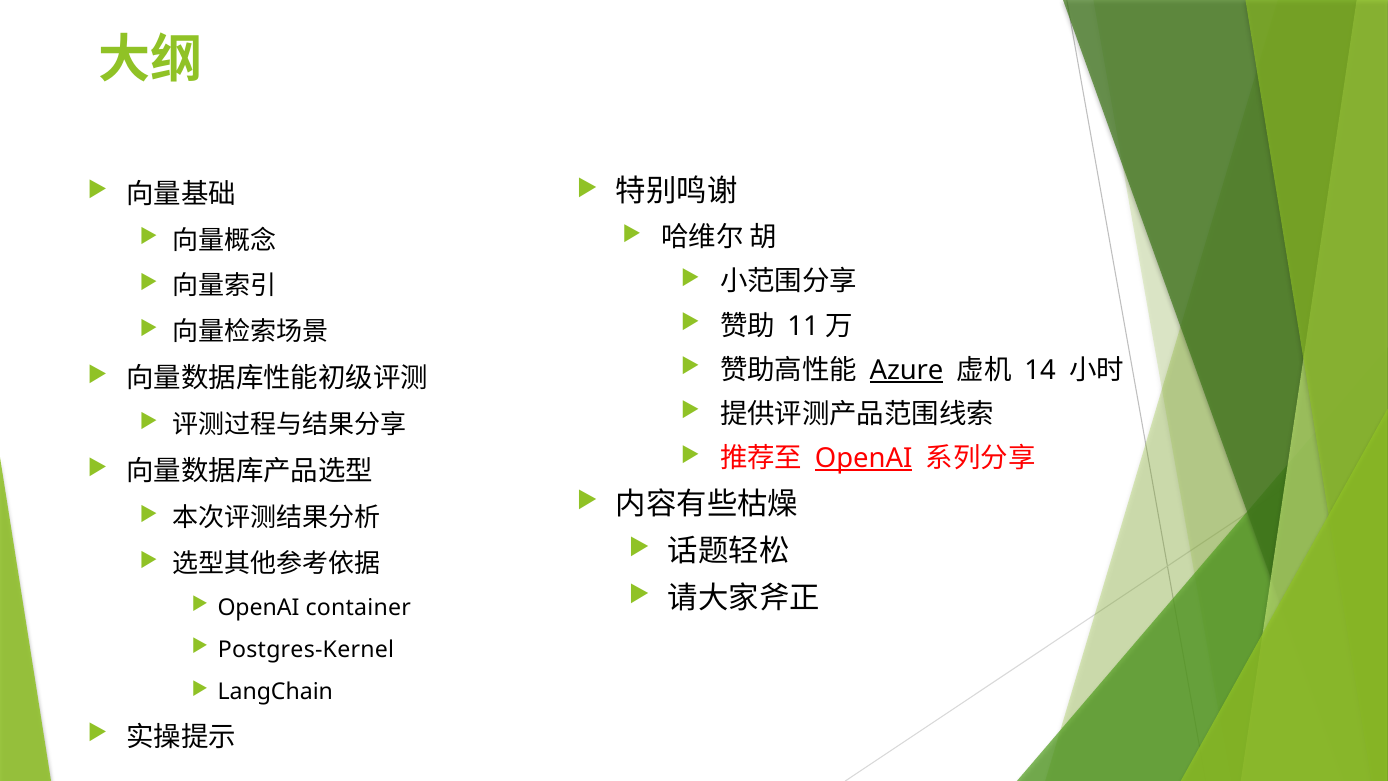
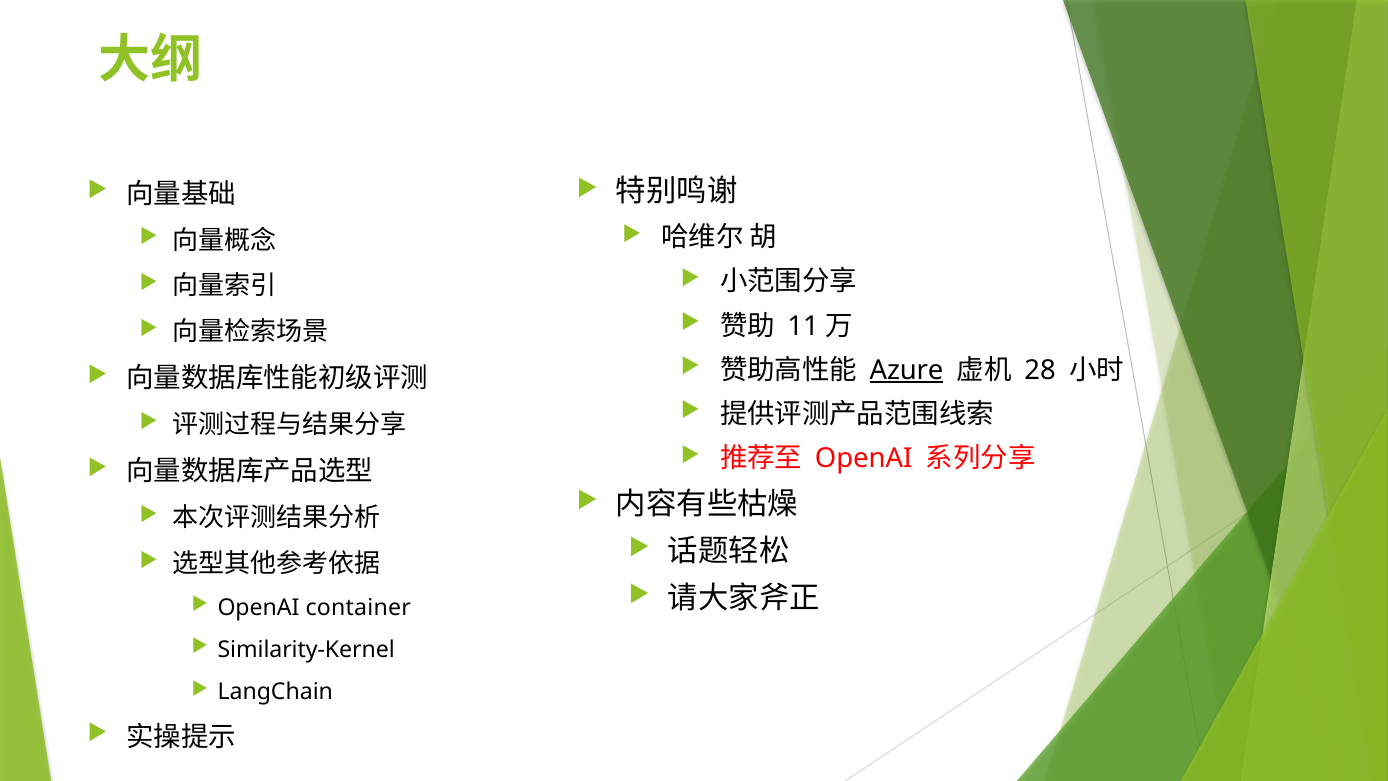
14: 14 -> 28
OpenAI at (864, 458) underline: present -> none
Postgres-Kernel: Postgres-Kernel -> Similarity-Kernel
